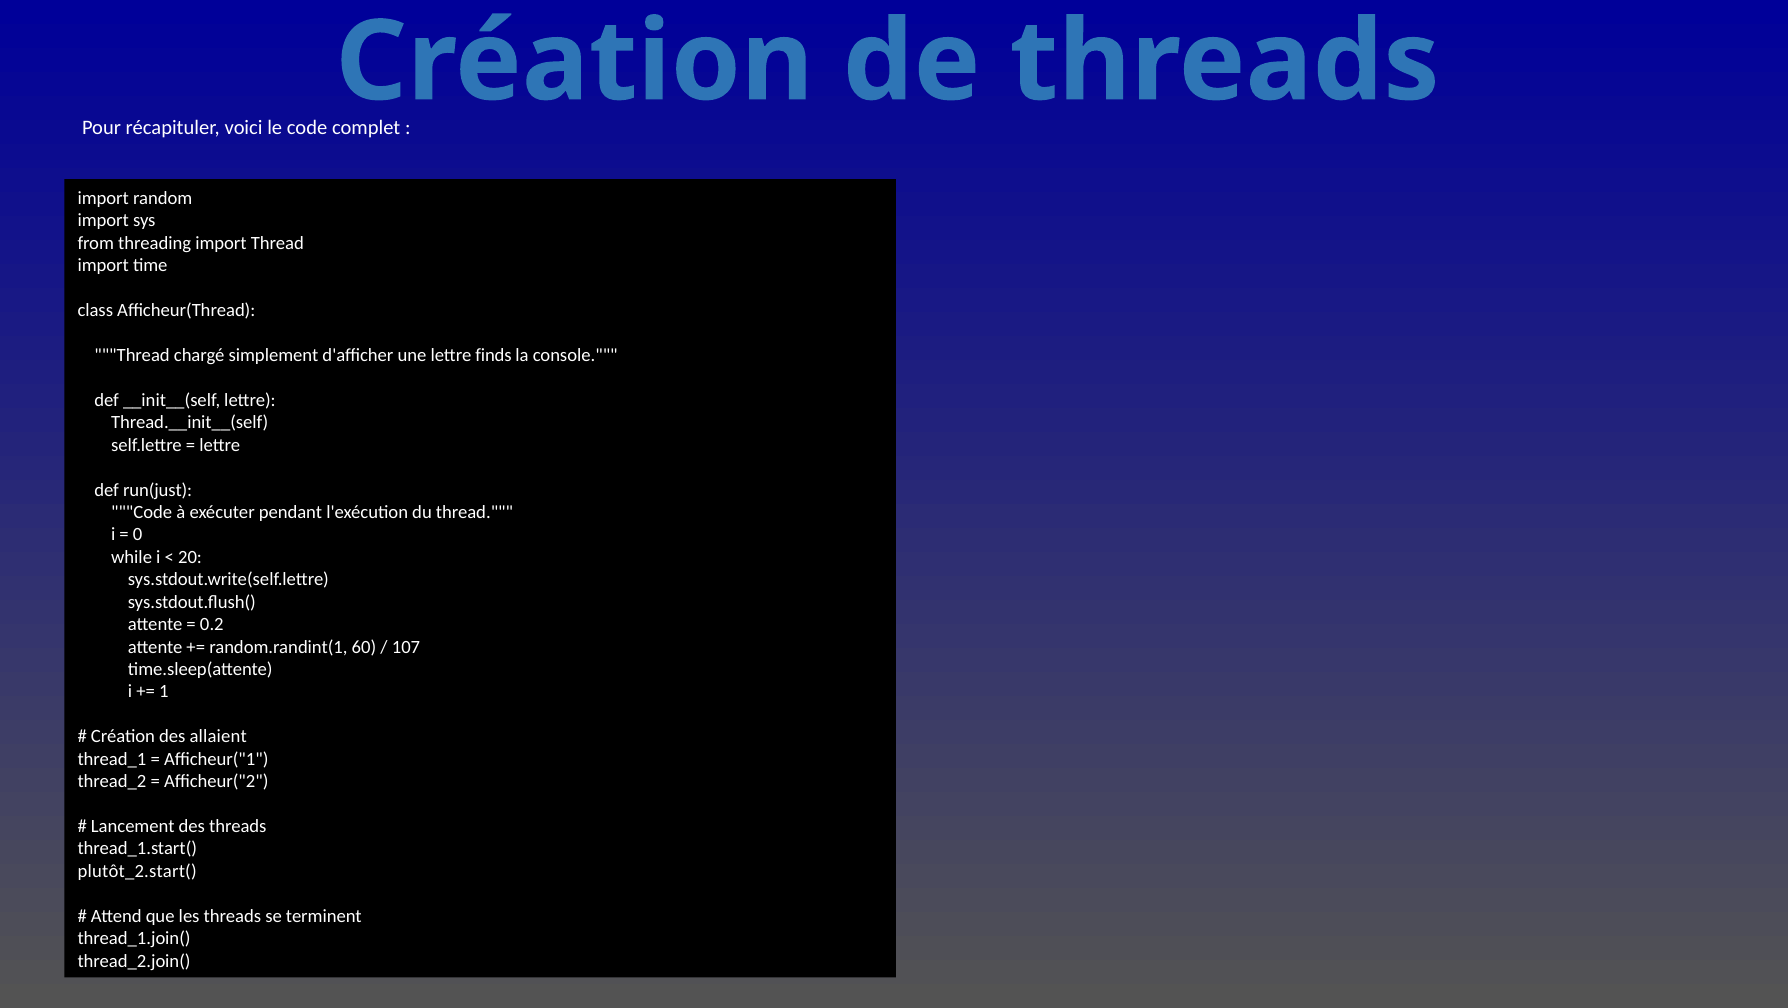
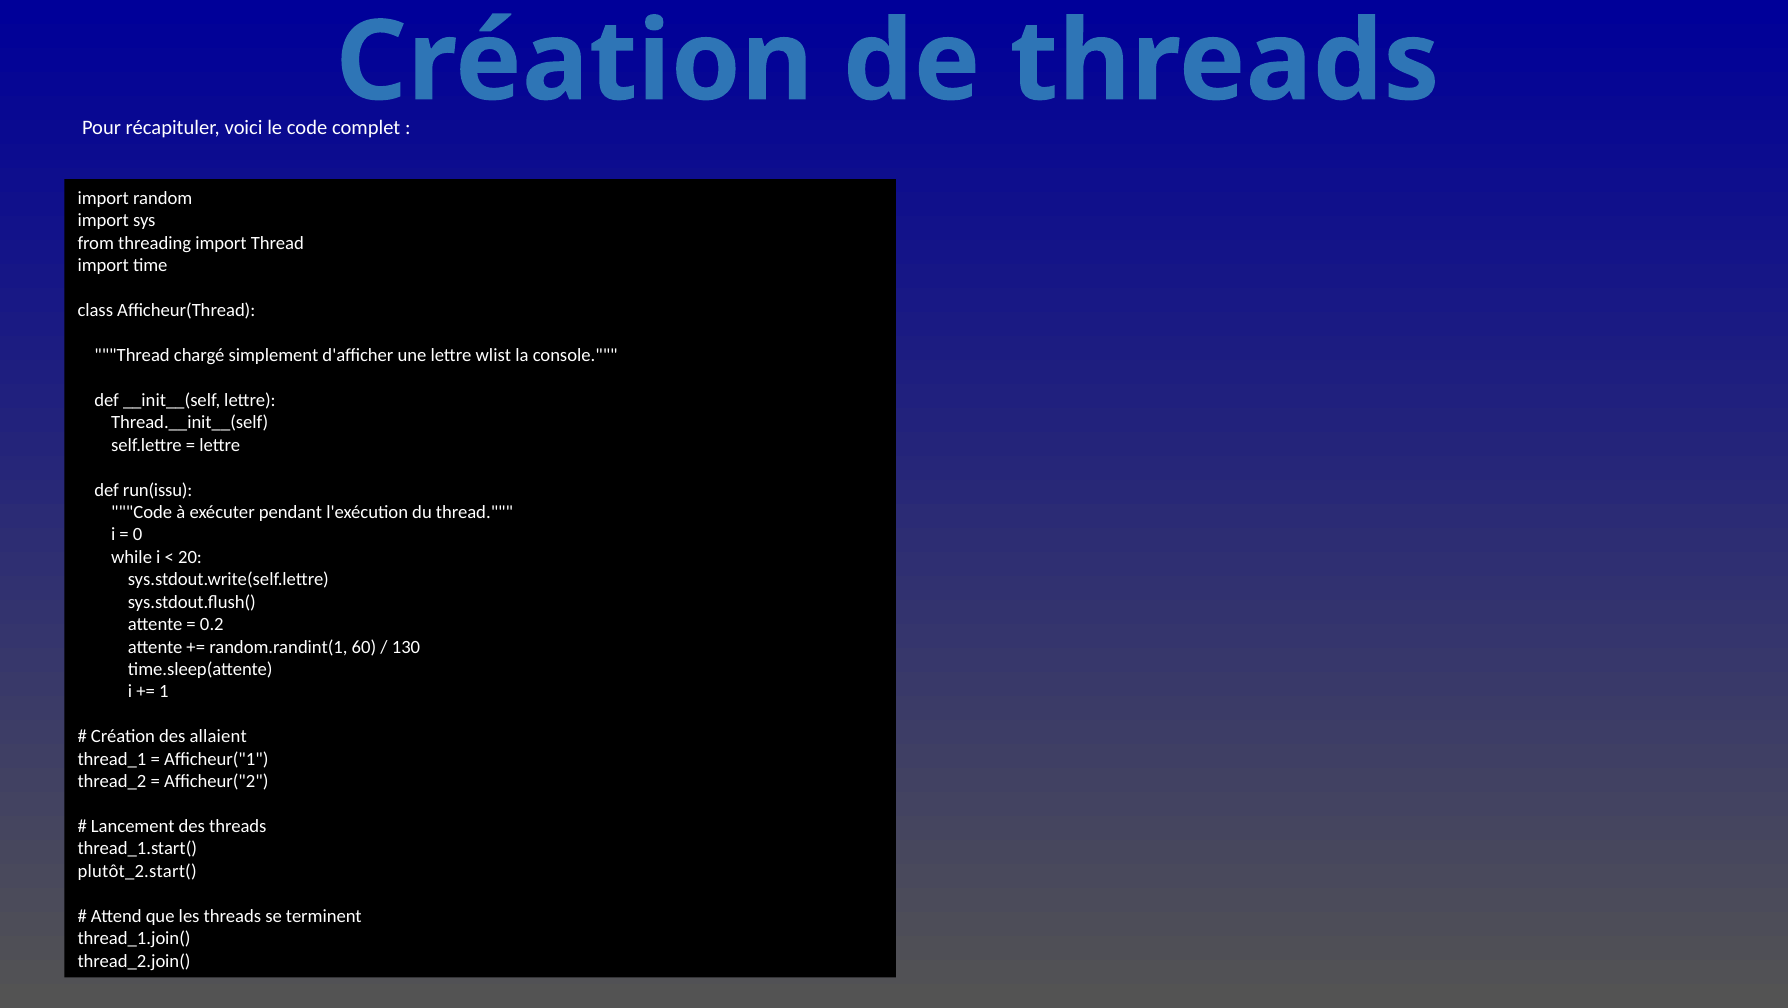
finds: finds -> wlist
run(just: run(just -> run(issu
107: 107 -> 130
